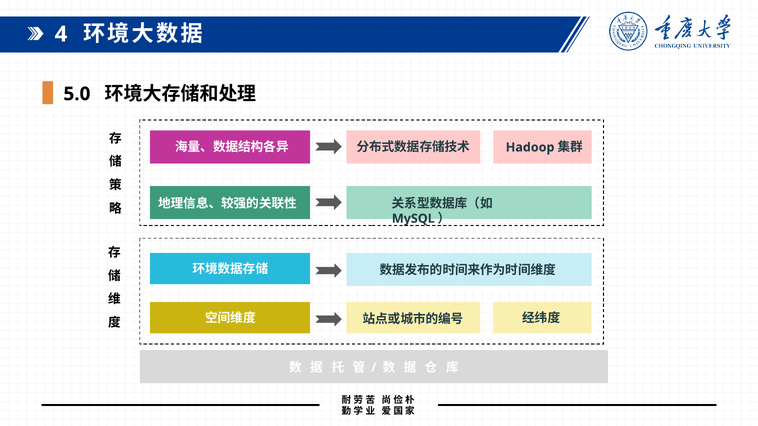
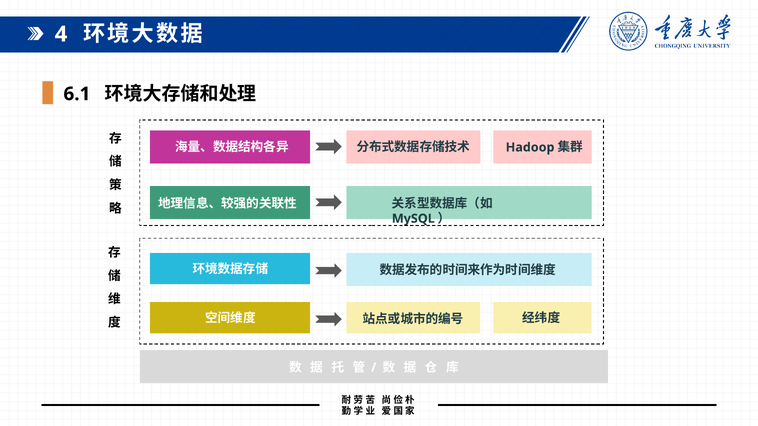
5.0: 5.0 -> 6.1
